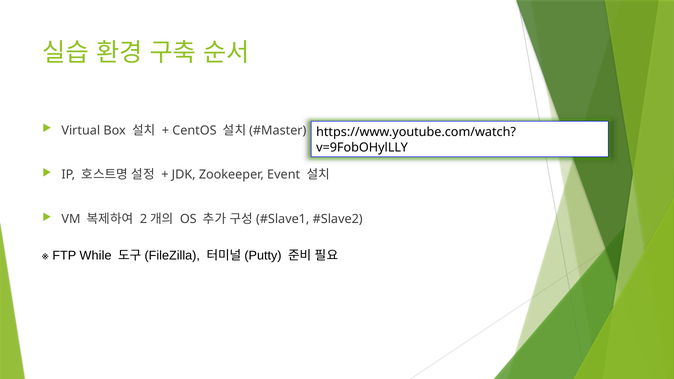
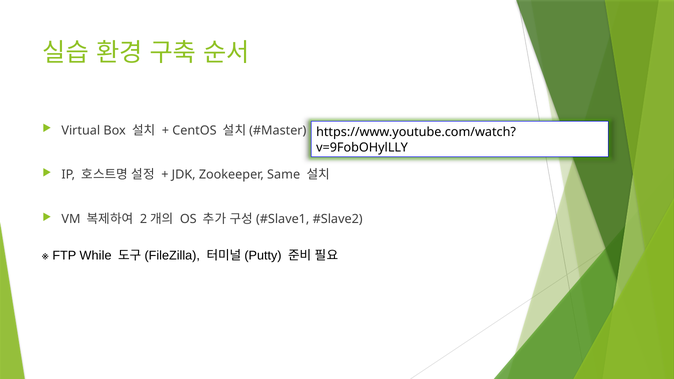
Event: Event -> Same
